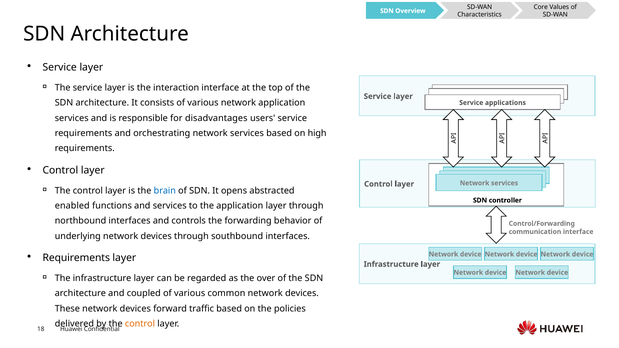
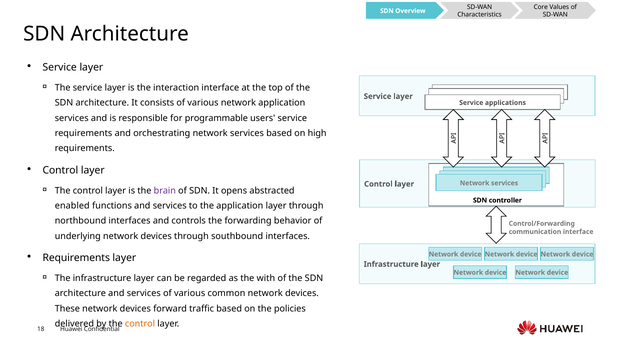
disadvantages: disadvantages -> programmable
brain colour: blue -> purple
over: over -> with
architecture and coupled: coupled -> services
